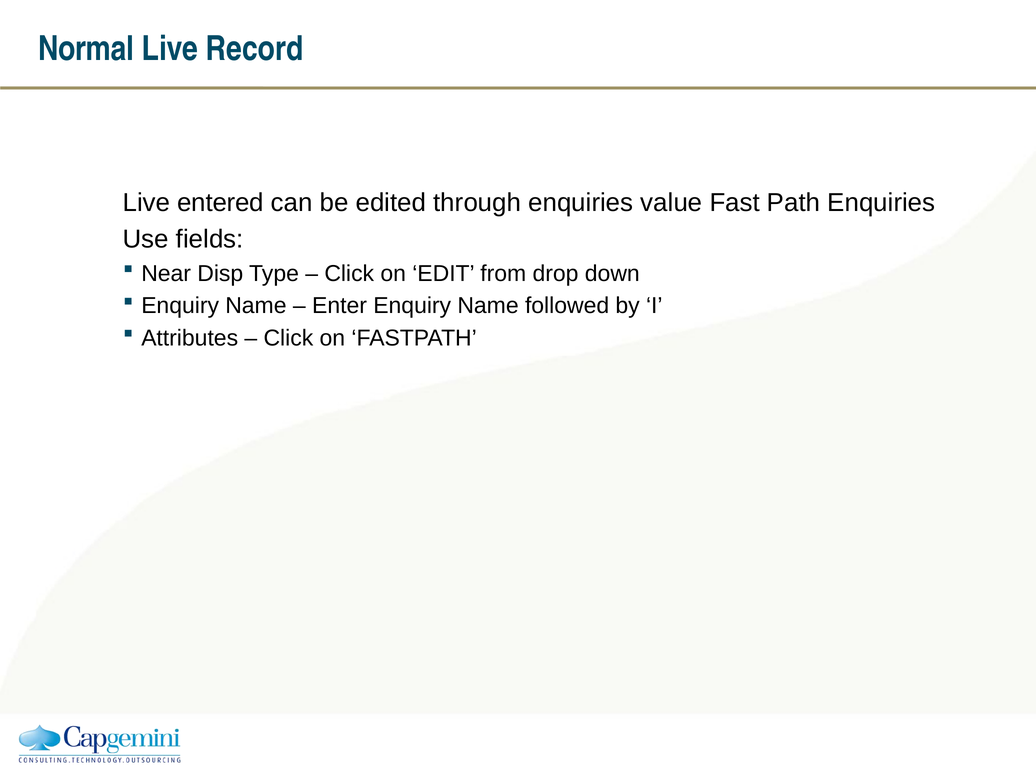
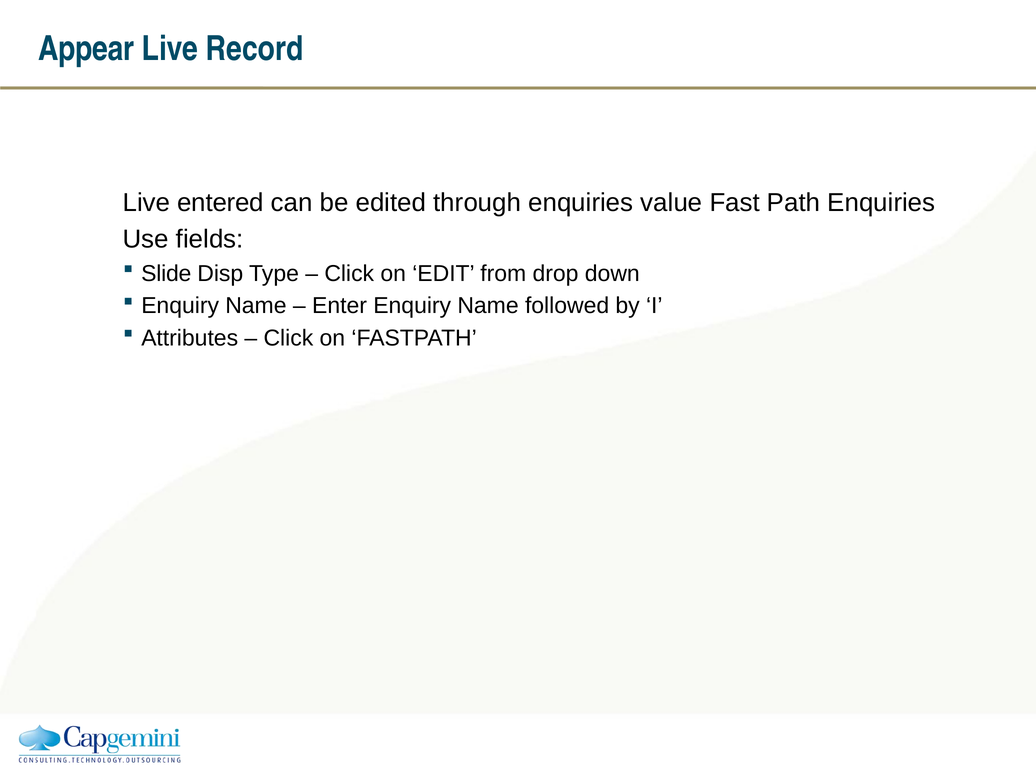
Normal: Normal -> Appear
Near: Near -> Slide
